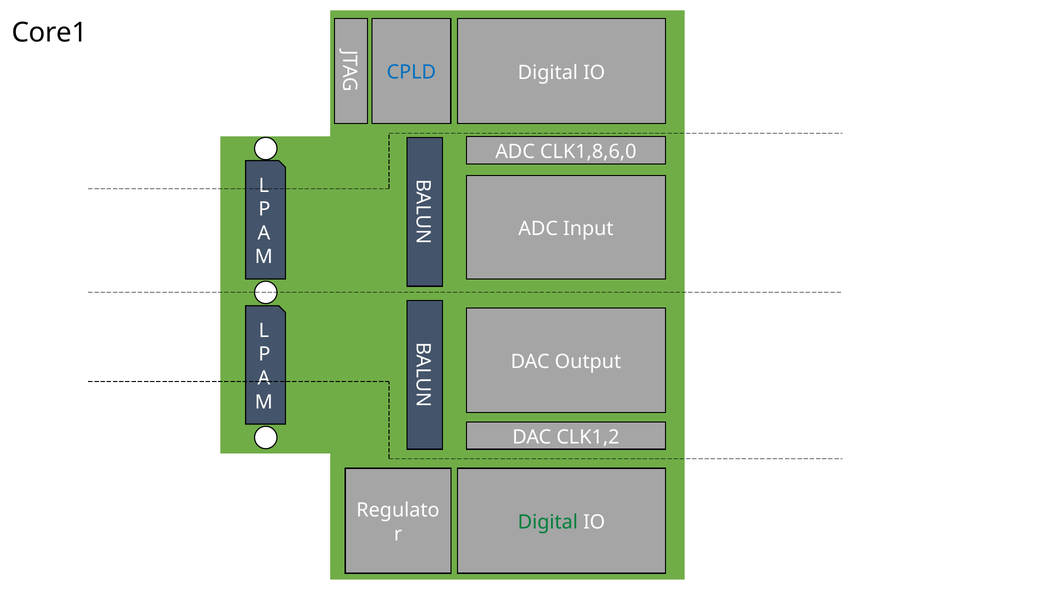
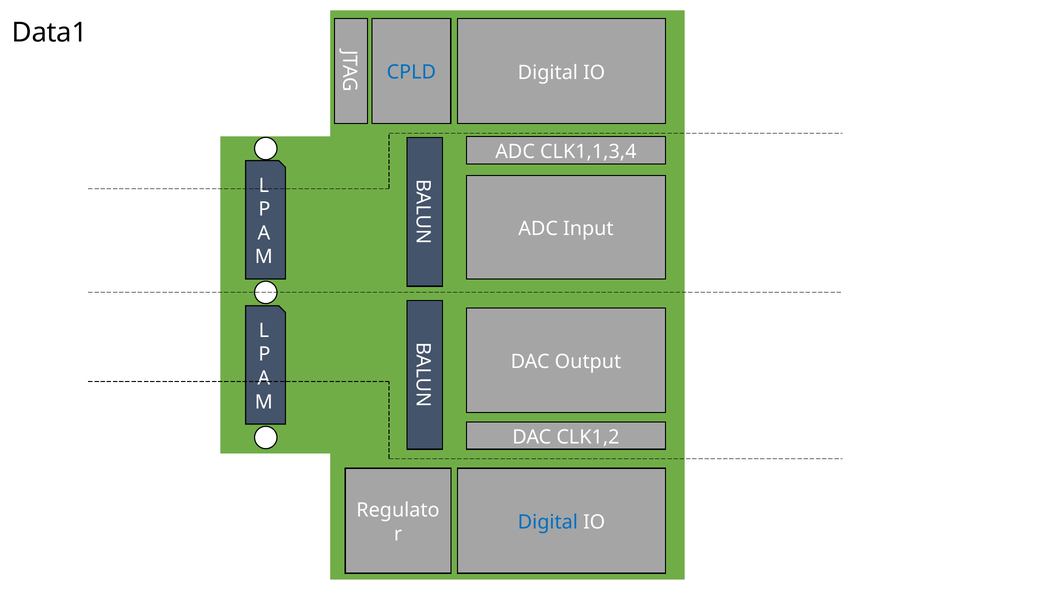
Core1: Core1 -> Data1
CLK1,8,6,0: CLK1,8,6,0 -> CLK1,1,3,4
Digital at (548, 522) colour: green -> blue
